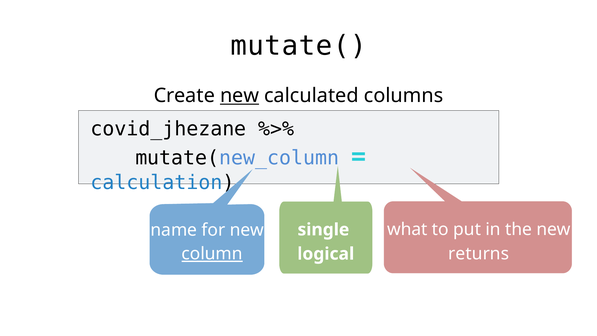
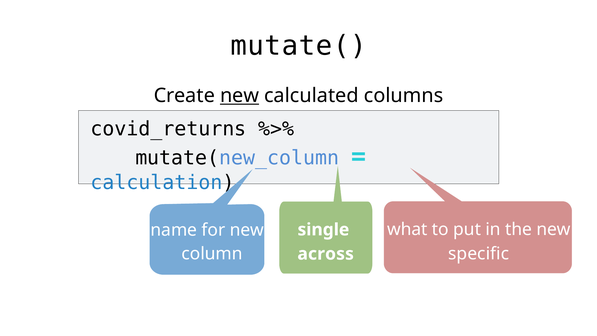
covid_jhezane: covid_jhezane -> covid_returns
returns: returns -> specific
column underline: present -> none
logical: logical -> across
